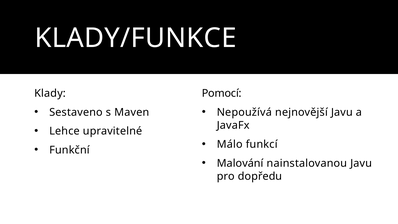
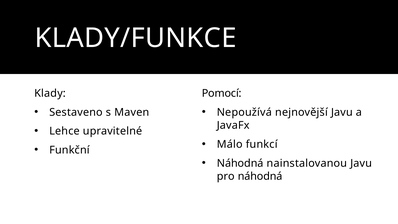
Malování at (240, 163): Malování -> Náhodná
pro dopředu: dopředu -> náhodná
